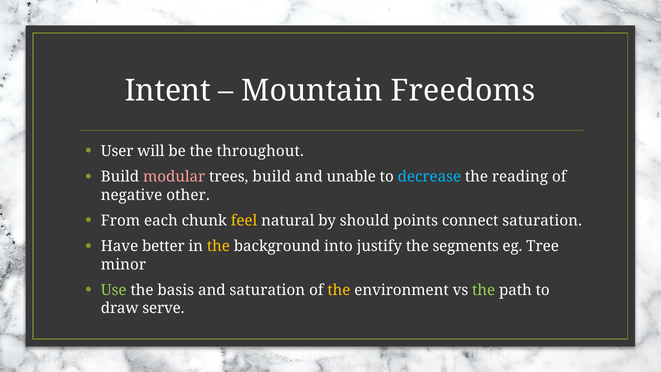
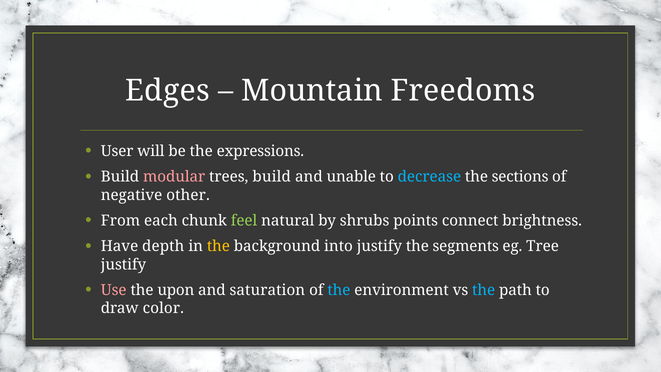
Intent: Intent -> Edges
throughout: throughout -> expressions
reading: reading -> sections
feel colour: yellow -> light green
should: should -> shrubs
connect saturation: saturation -> brightness
better: better -> depth
minor at (123, 264): minor -> justify
Use colour: light green -> pink
basis: basis -> upon
the at (339, 290) colour: yellow -> light blue
the at (484, 290) colour: light green -> light blue
serve: serve -> color
